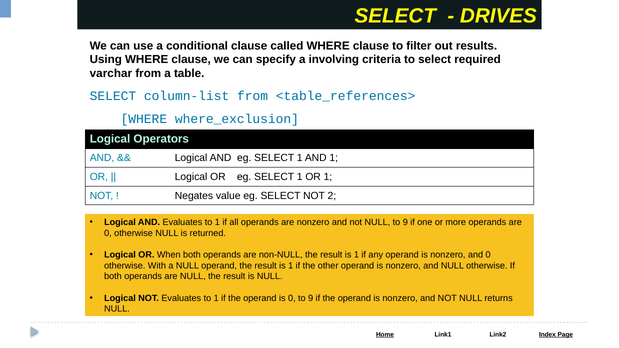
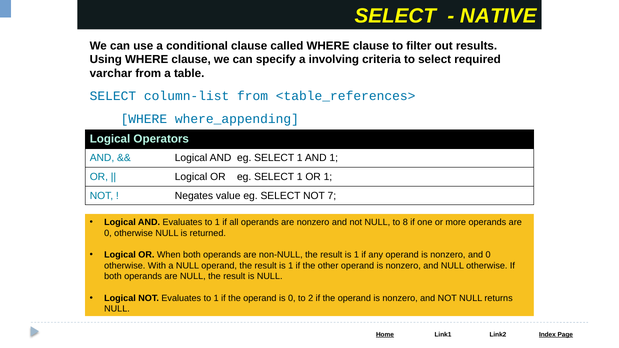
DRIVES: DRIVES -> NATIVE
where_exclusion: where_exclusion -> where_appending
2: 2 -> 7
NULL to 9: 9 -> 8
0 to 9: 9 -> 2
